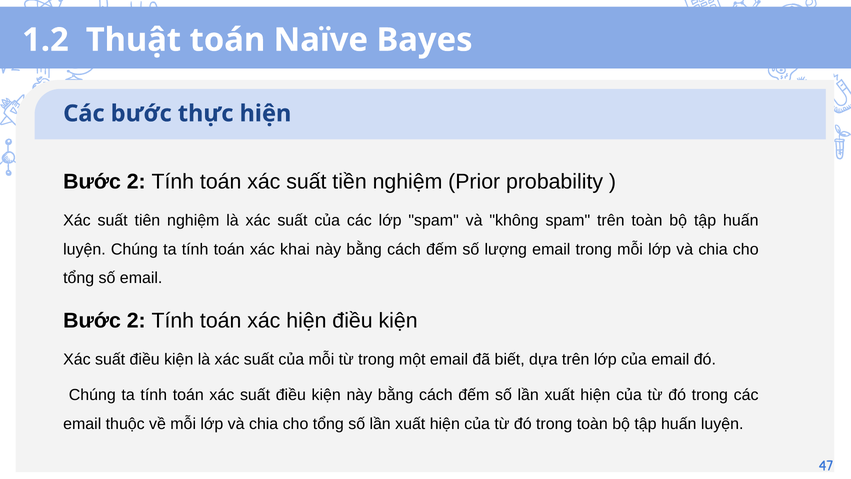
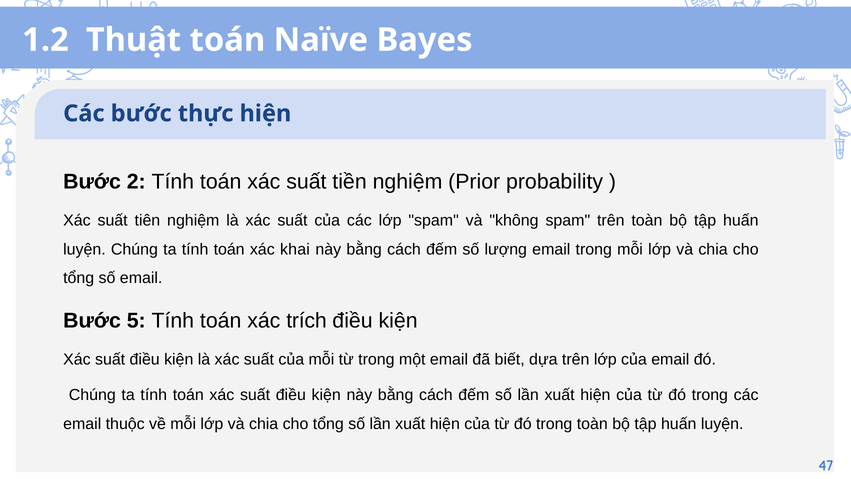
2 at (136, 320): 2 -> 5
xác hiện: hiện -> trích
